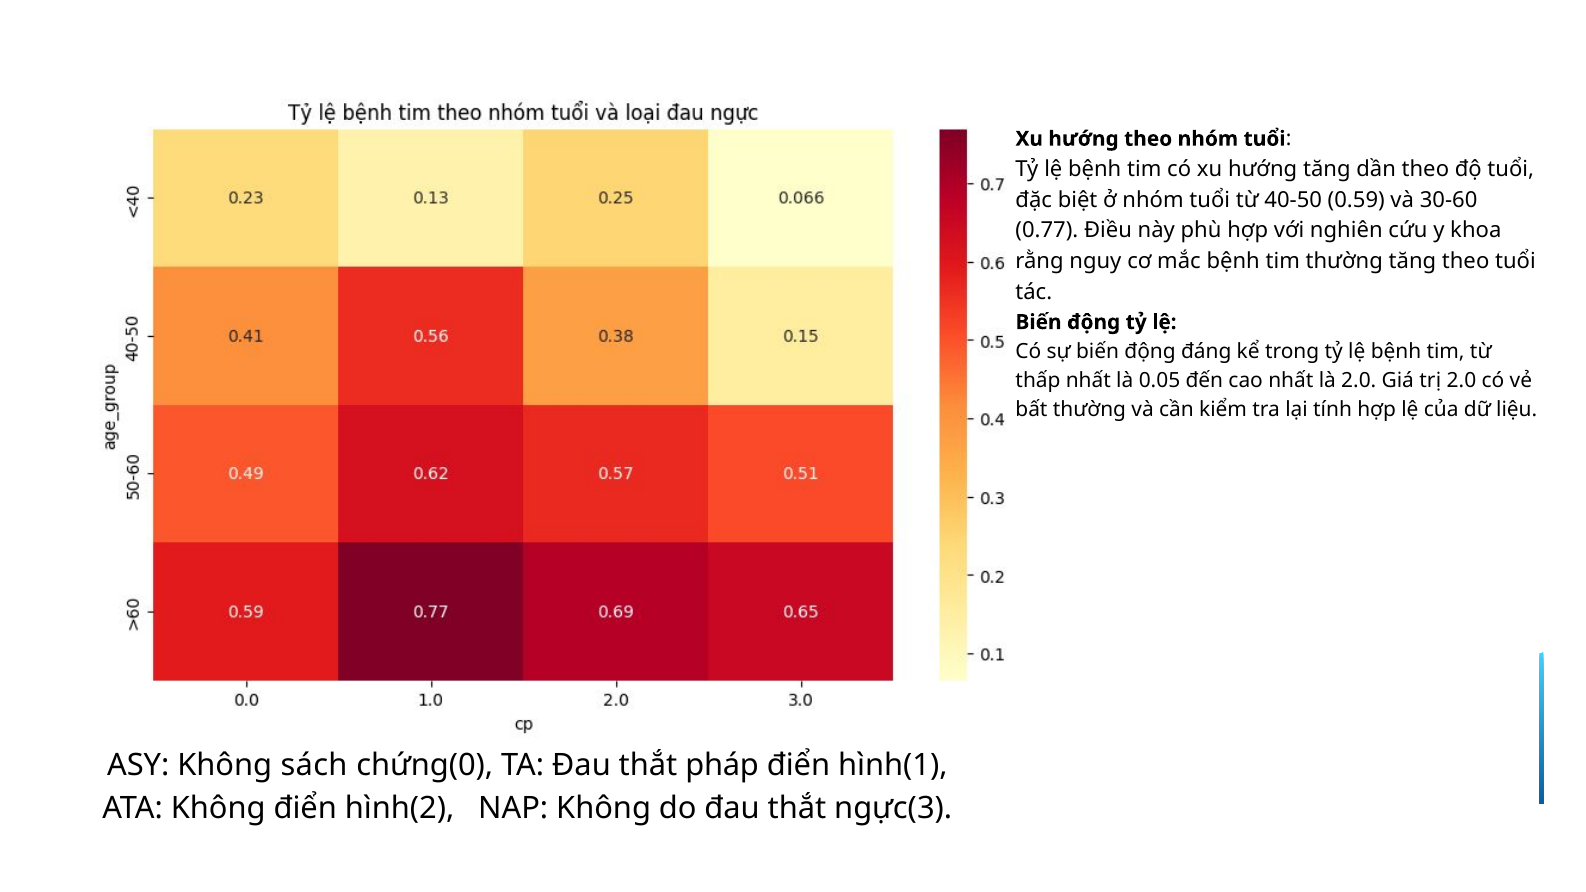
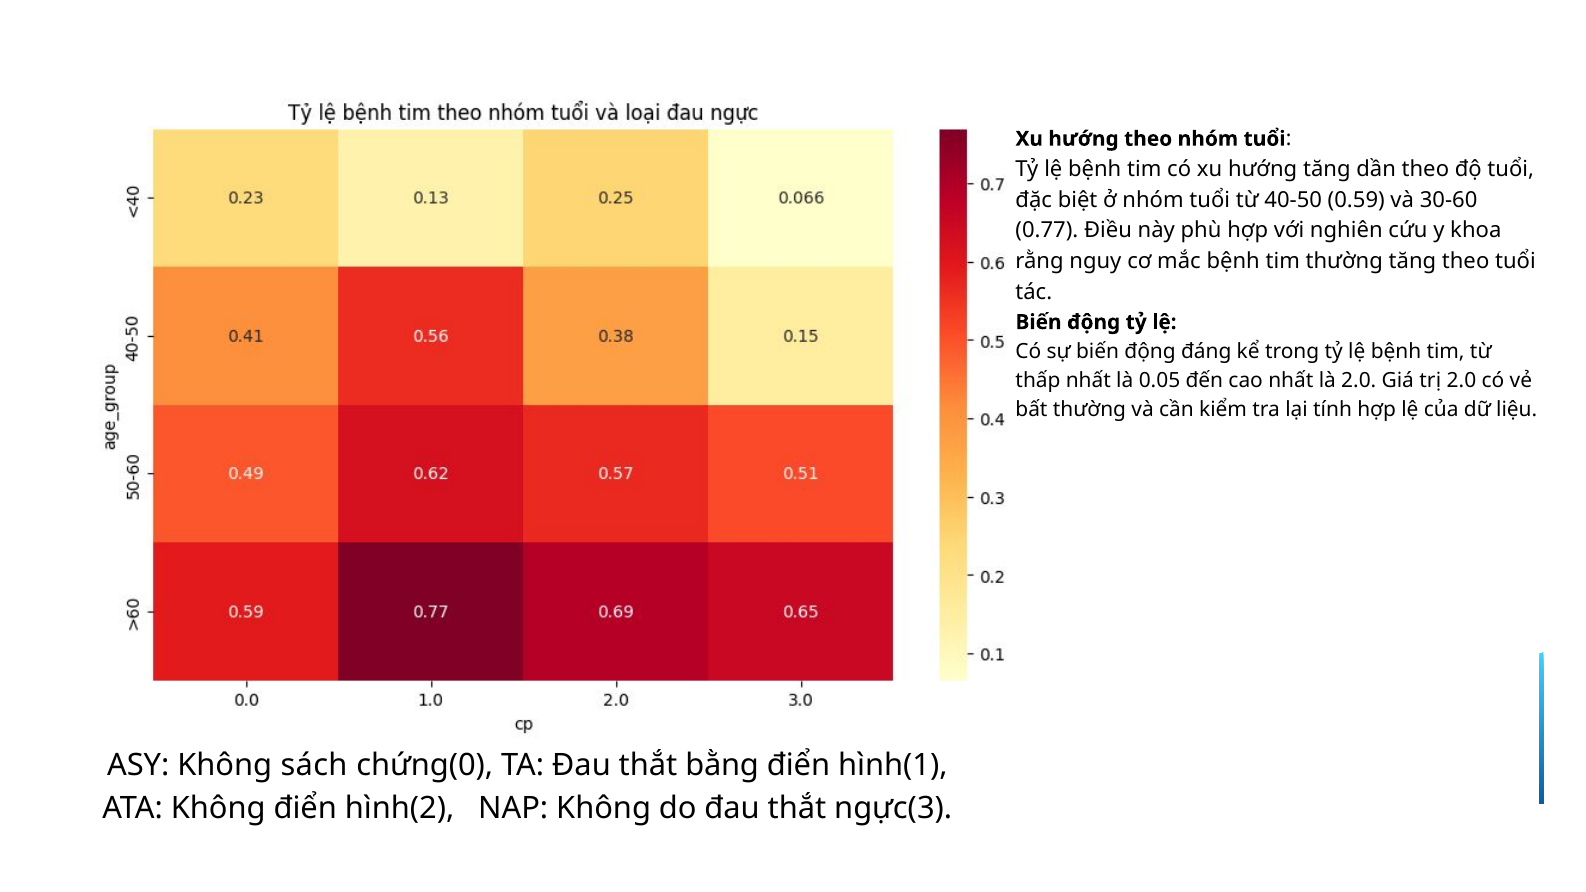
pháp: pháp -> bằng
